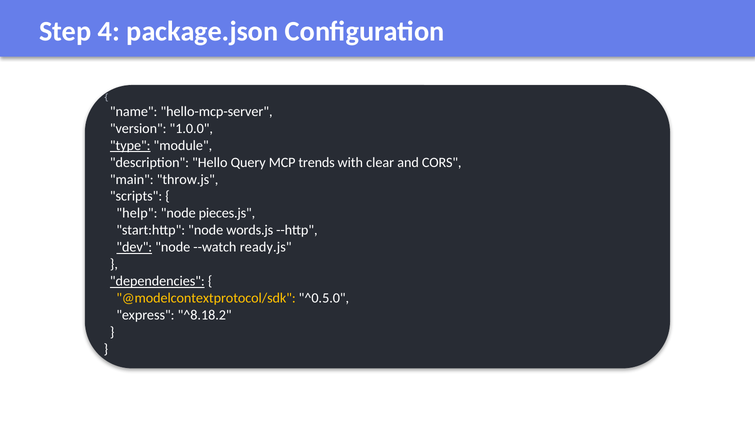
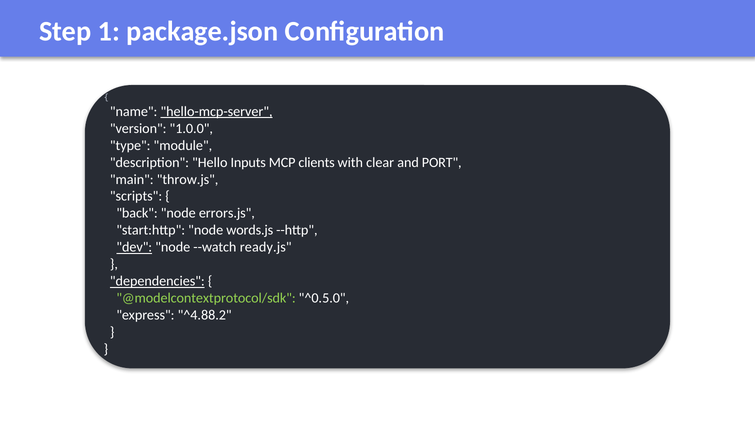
4: 4 -> 1
hello-mcp-server underline: none -> present
type underline: present -> none
Query: Query -> Inputs
trends: trends -> clients
CORS: CORS -> PORT
help: help -> back
pieces.js: pieces.js -> errors.js
@modelcontextprotocol/sdk colour: yellow -> light green
^8.18.2: ^8.18.2 -> ^4.88.2
